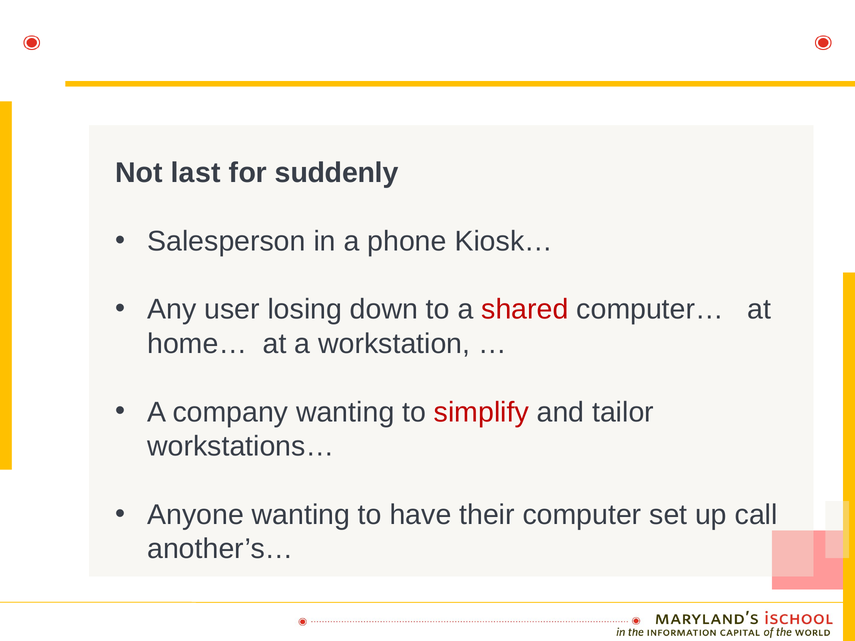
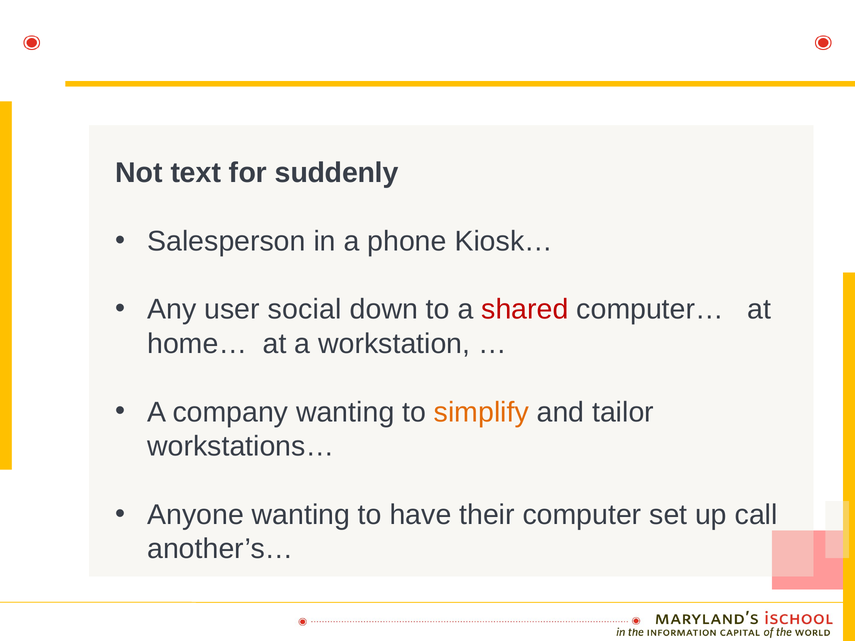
last: last -> text
losing: losing -> social
simplify colour: red -> orange
